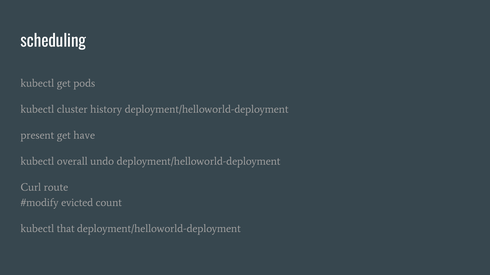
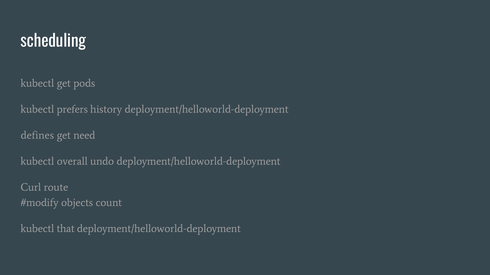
cluster: cluster -> prefers
present: present -> defines
have: have -> need
evicted: evicted -> objects
